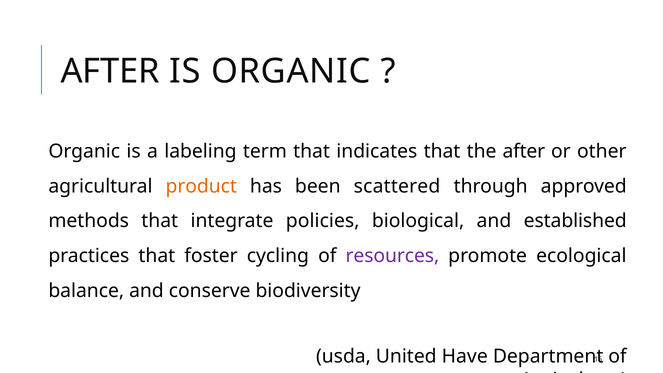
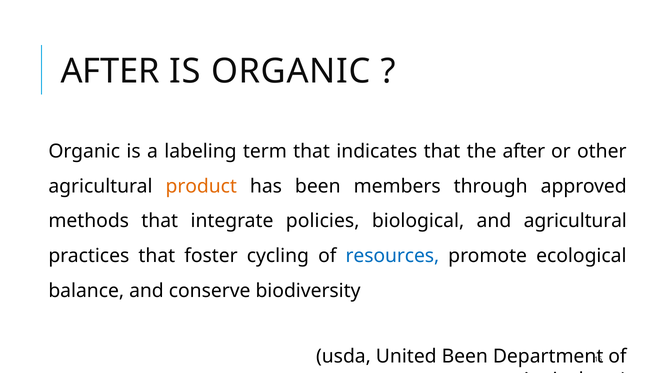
scattered: scattered -> members
and established: established -> agricultural
resources colour: purple -> blue
United Have: Have -> Been
